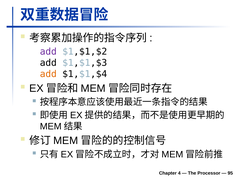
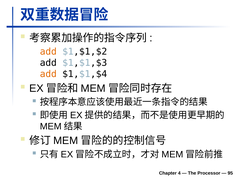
add at (48, 52) colour: purple -> orange
